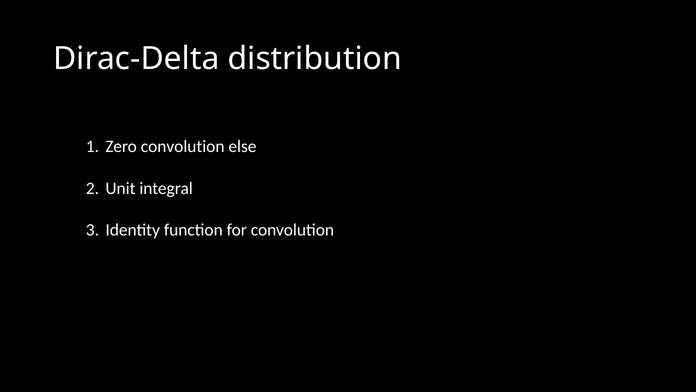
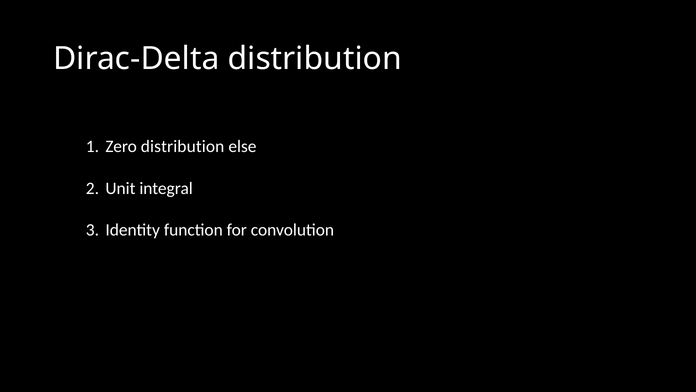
Zero convolution: convolution -> distribution
